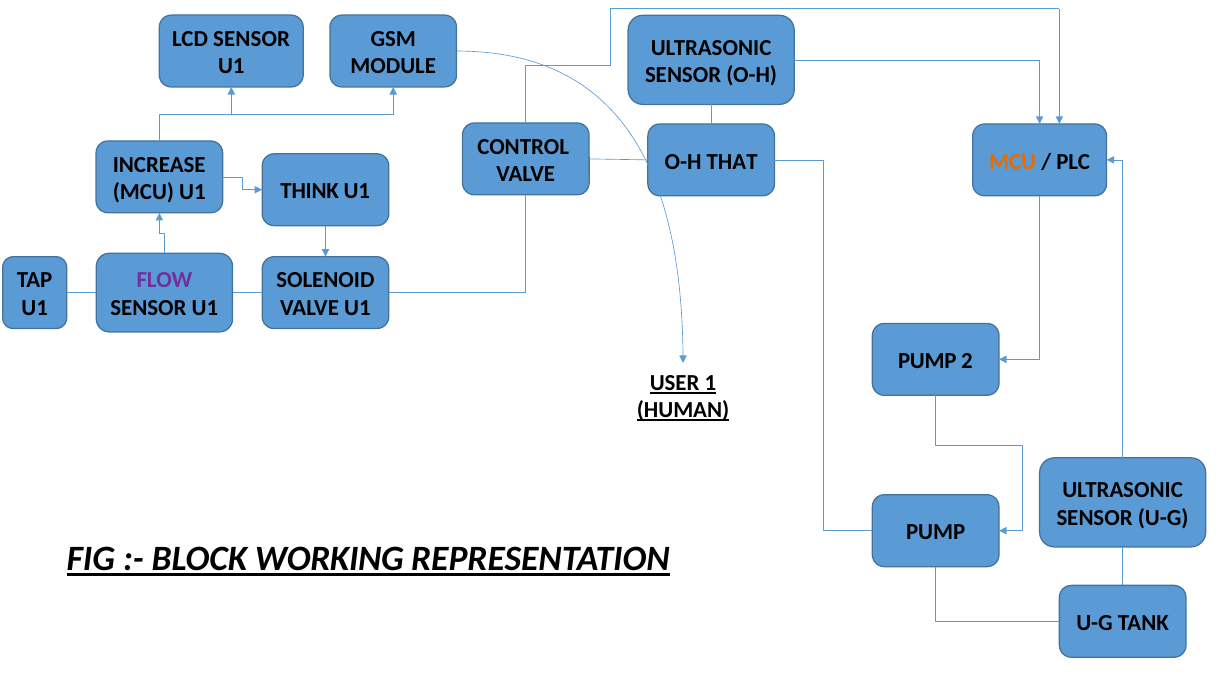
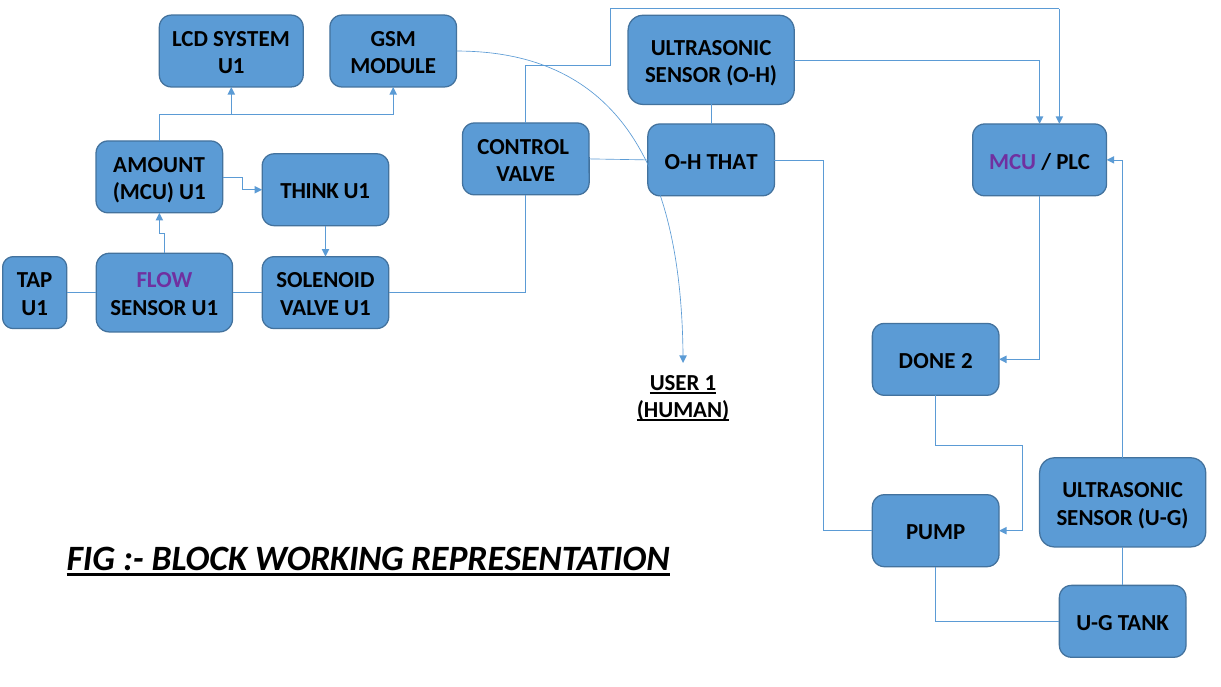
LCD SENSOR: SENSOR -> SYSTEM
MCU at (1013, 161) colour: orange -> purple
INCREASE: INCREASE -> AMOUNT
PUMP at (927, 361): PUMP -> DONE
